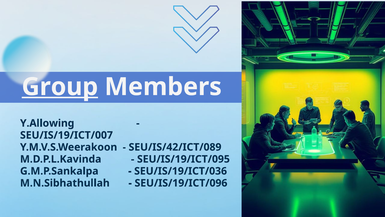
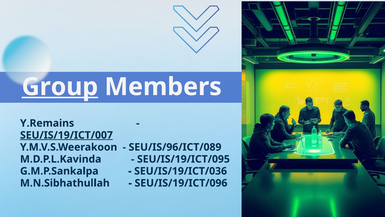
Y.Allowing: Y.Allowing -> Y.Remains
SEU/IS/19/ICT/007 underline: none -> present
SEU/IS/42/ICT/089: SEU/IS/42/ICT/089 -> SEU/IS/96/ICT/089
